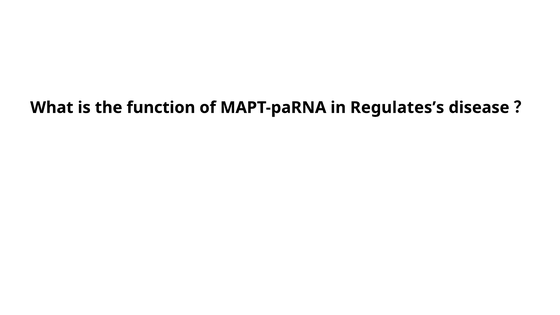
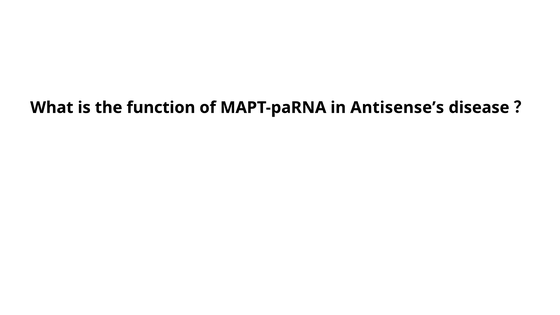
Regulates’s: Regulates’s -> Antisense’s
